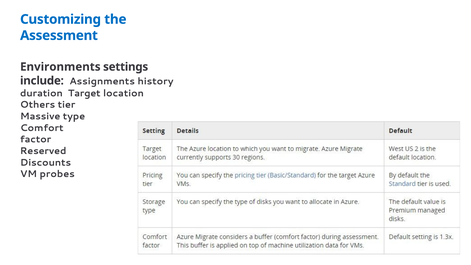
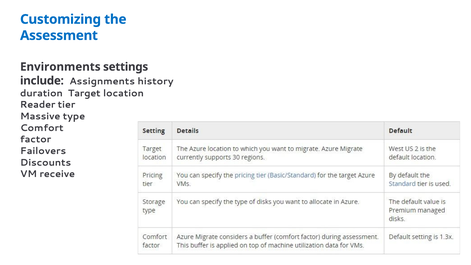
Others: Others -> Reader
Reserved: Reserved -> Failovers
probes: probes -> receive
